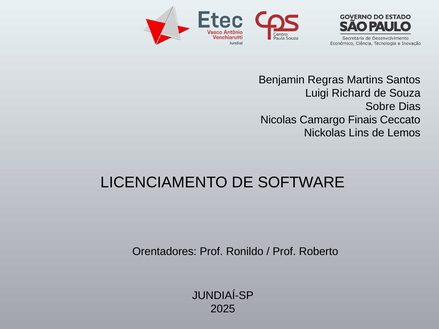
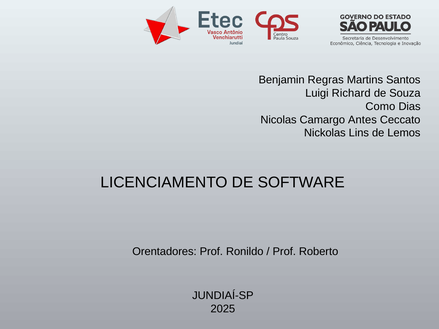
Sobre: Sobre -> Como
Finais: Finais -> Antes
